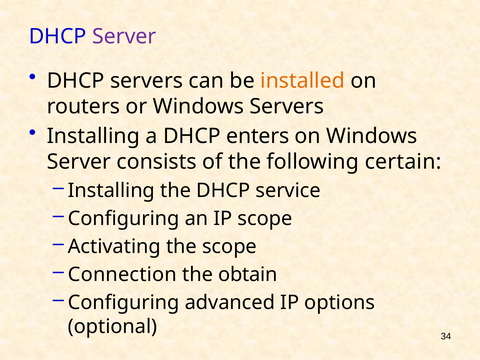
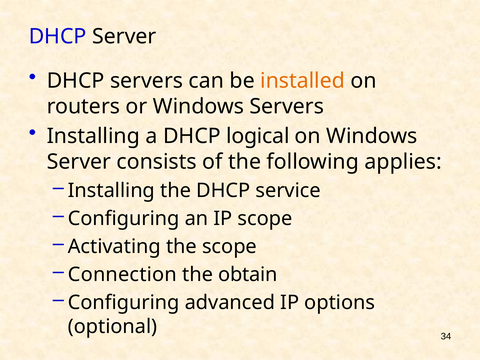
Server at (124, 36) colour: purple -> black
enters: enters -> logical
certain: certain -> applies
